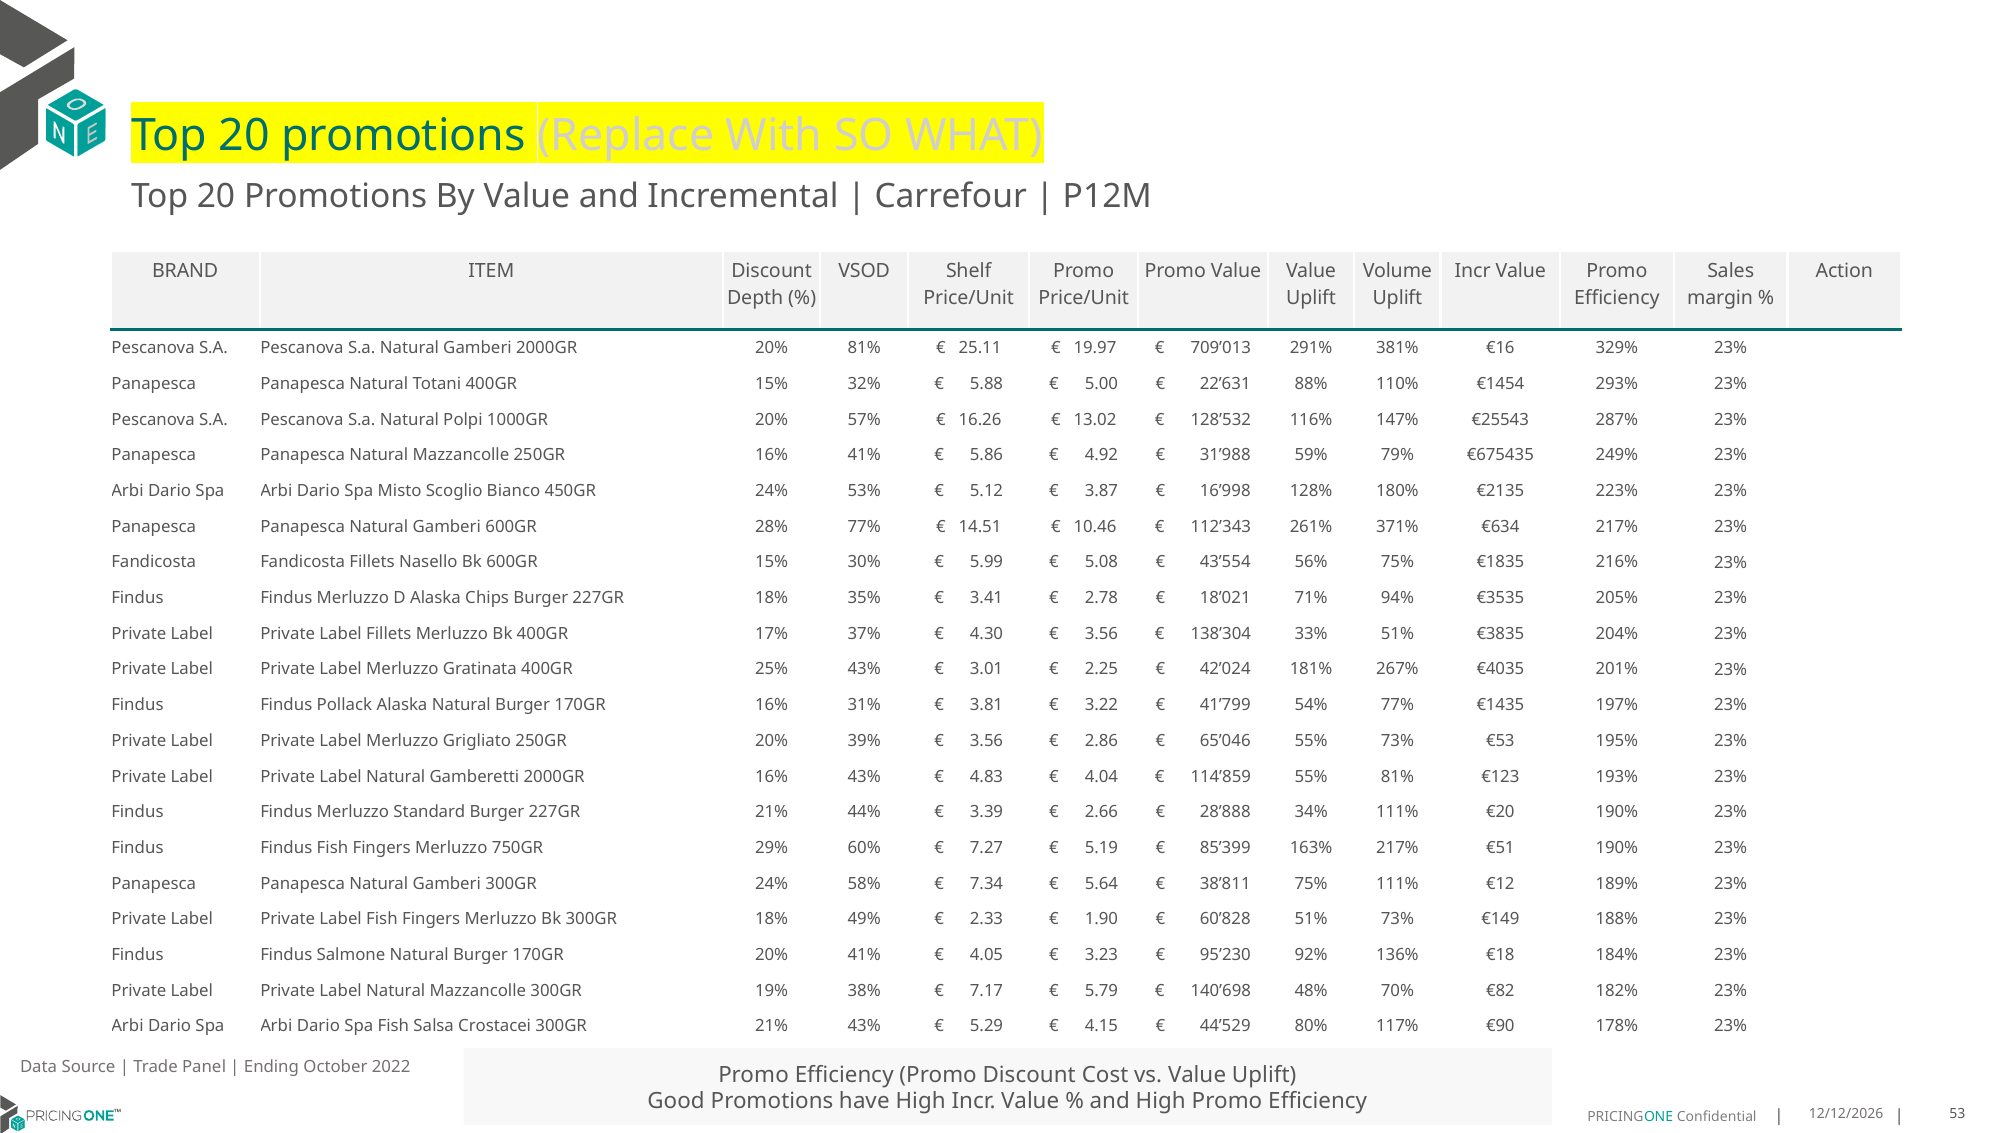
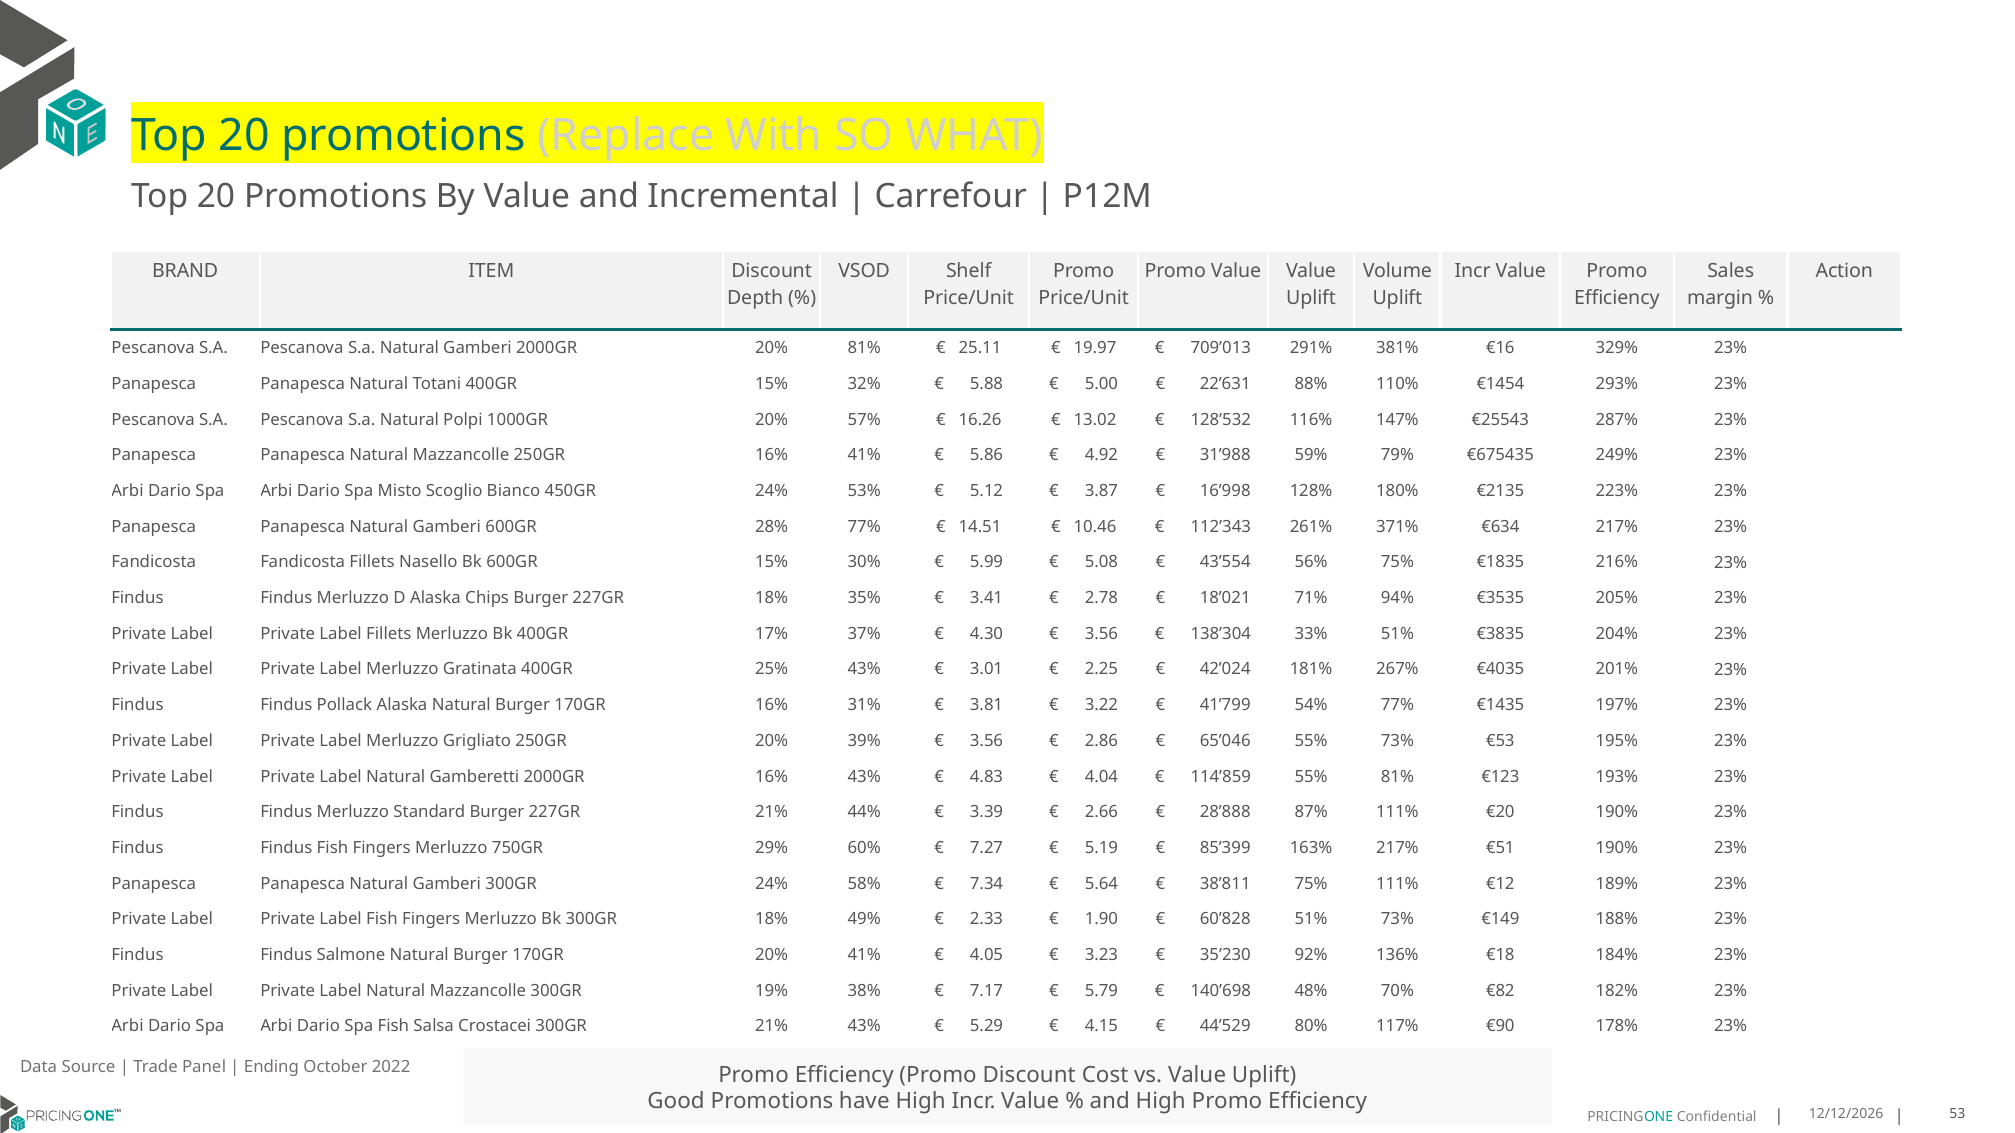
34%: 34% -> 87%
95’230: 95’230 -> 35’230
